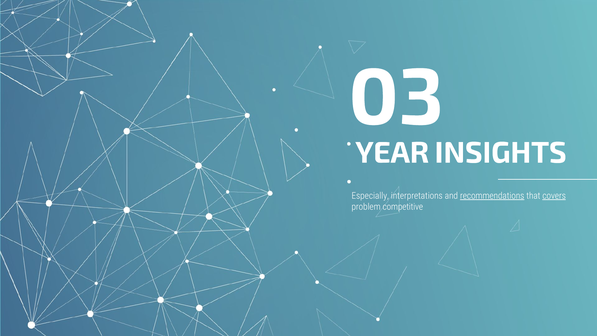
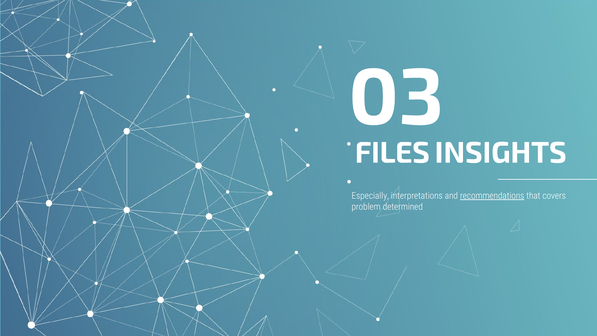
YEAR: YEAR -> FILES
covers underline: present -> none
competitive: competitive -> determined
